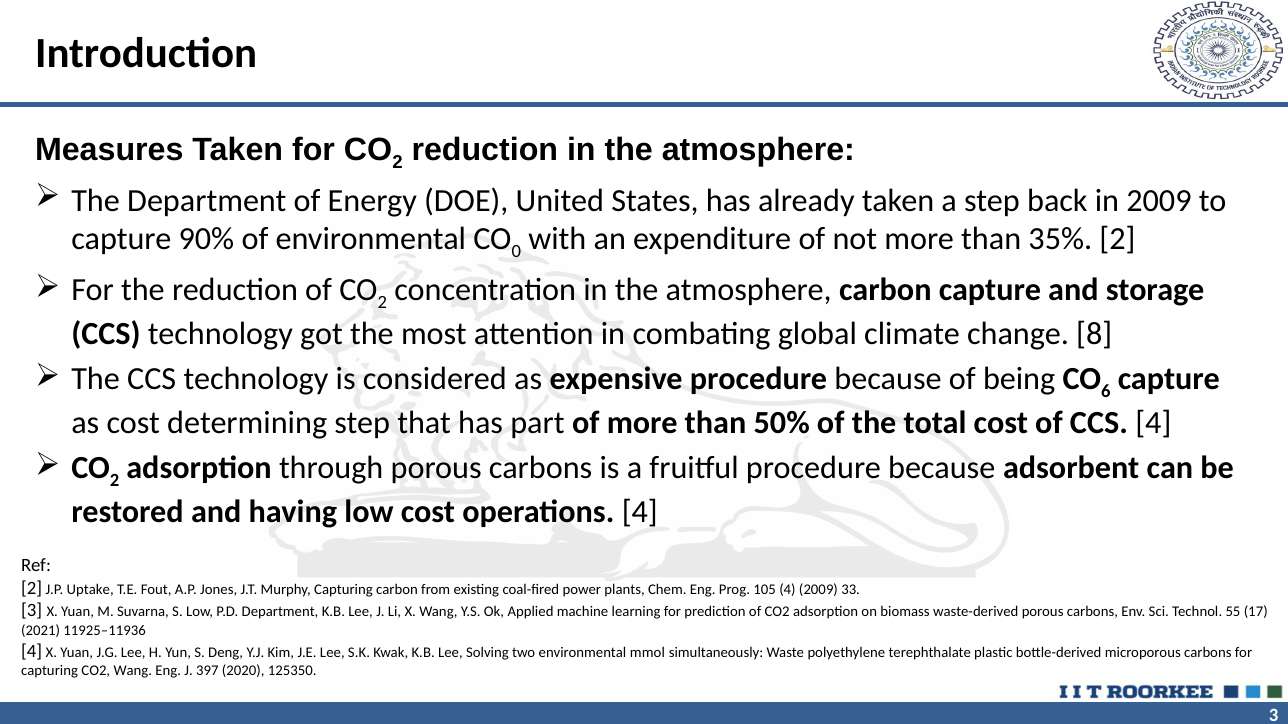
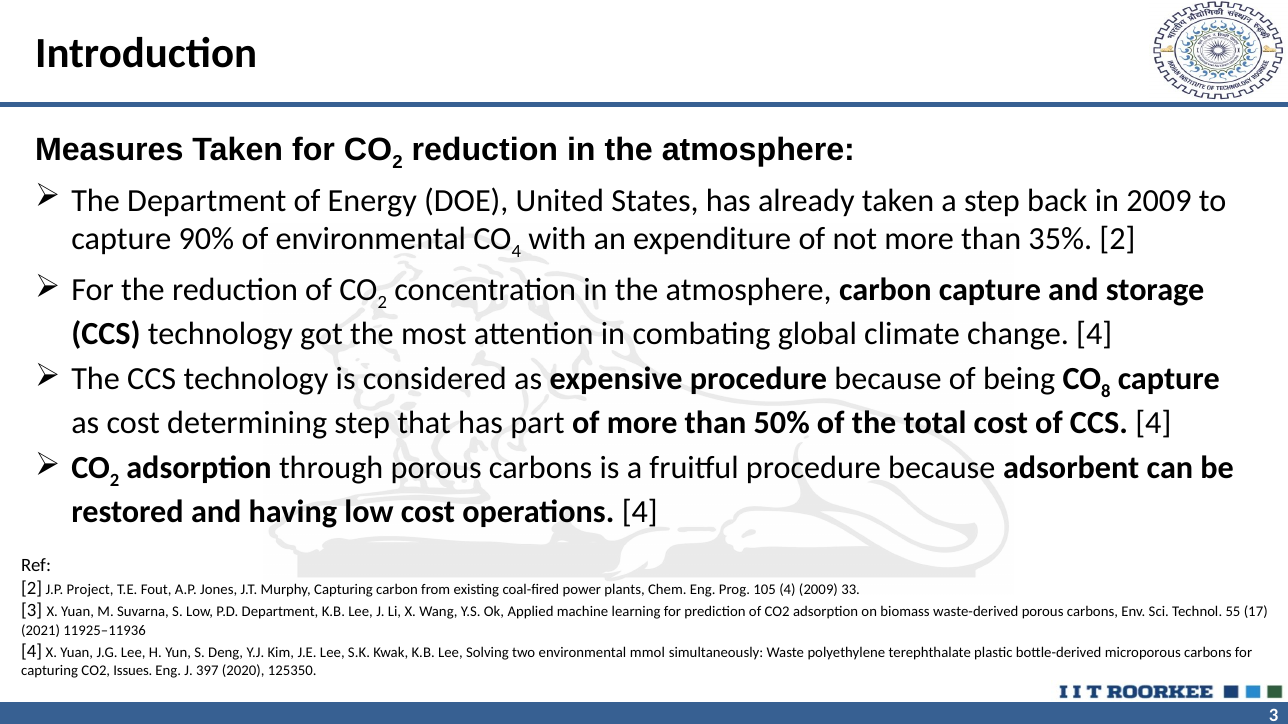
0 at (516, 252): 0 -> 4
change 8: 8 -> 4
6: 6 -> 8
Uptake: Uptake -> Project
CO2 Wang: Wang -> Issues
